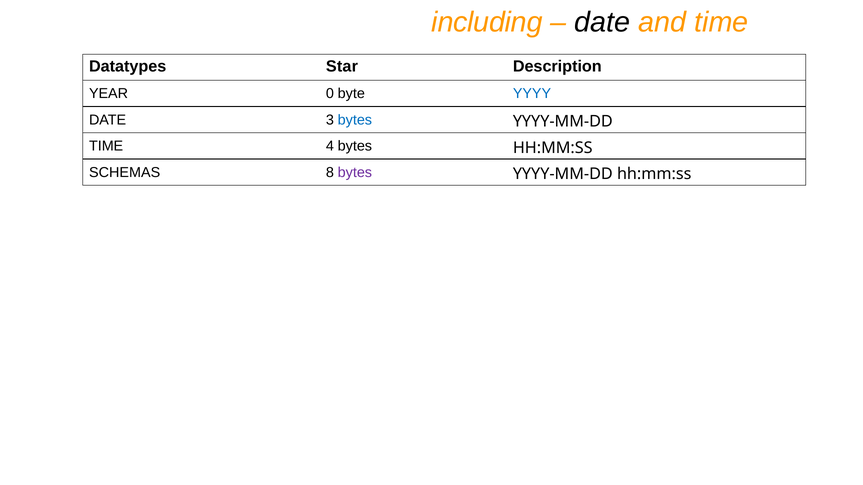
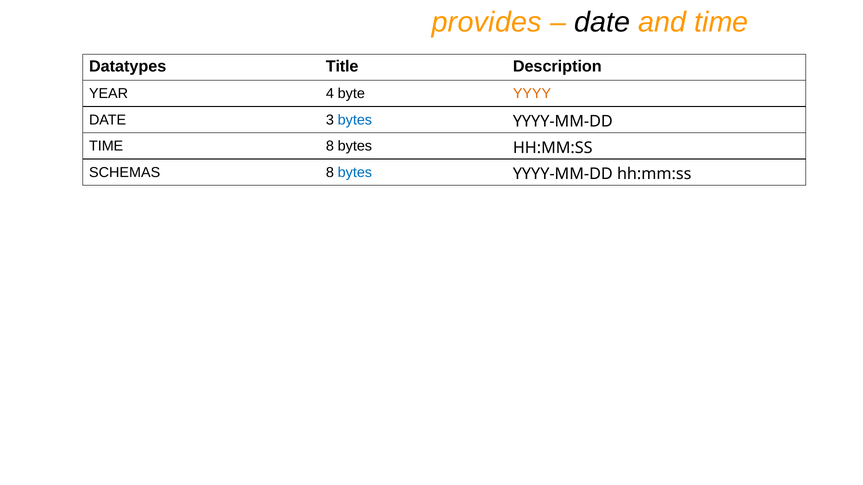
including: including -> provides
Star: Star -> Title
0: 0 -> 4
YYYY colour: blue -> orange
TIME 4: 4 -> 8
bytes at (355, 172) colour: purple -> blue
